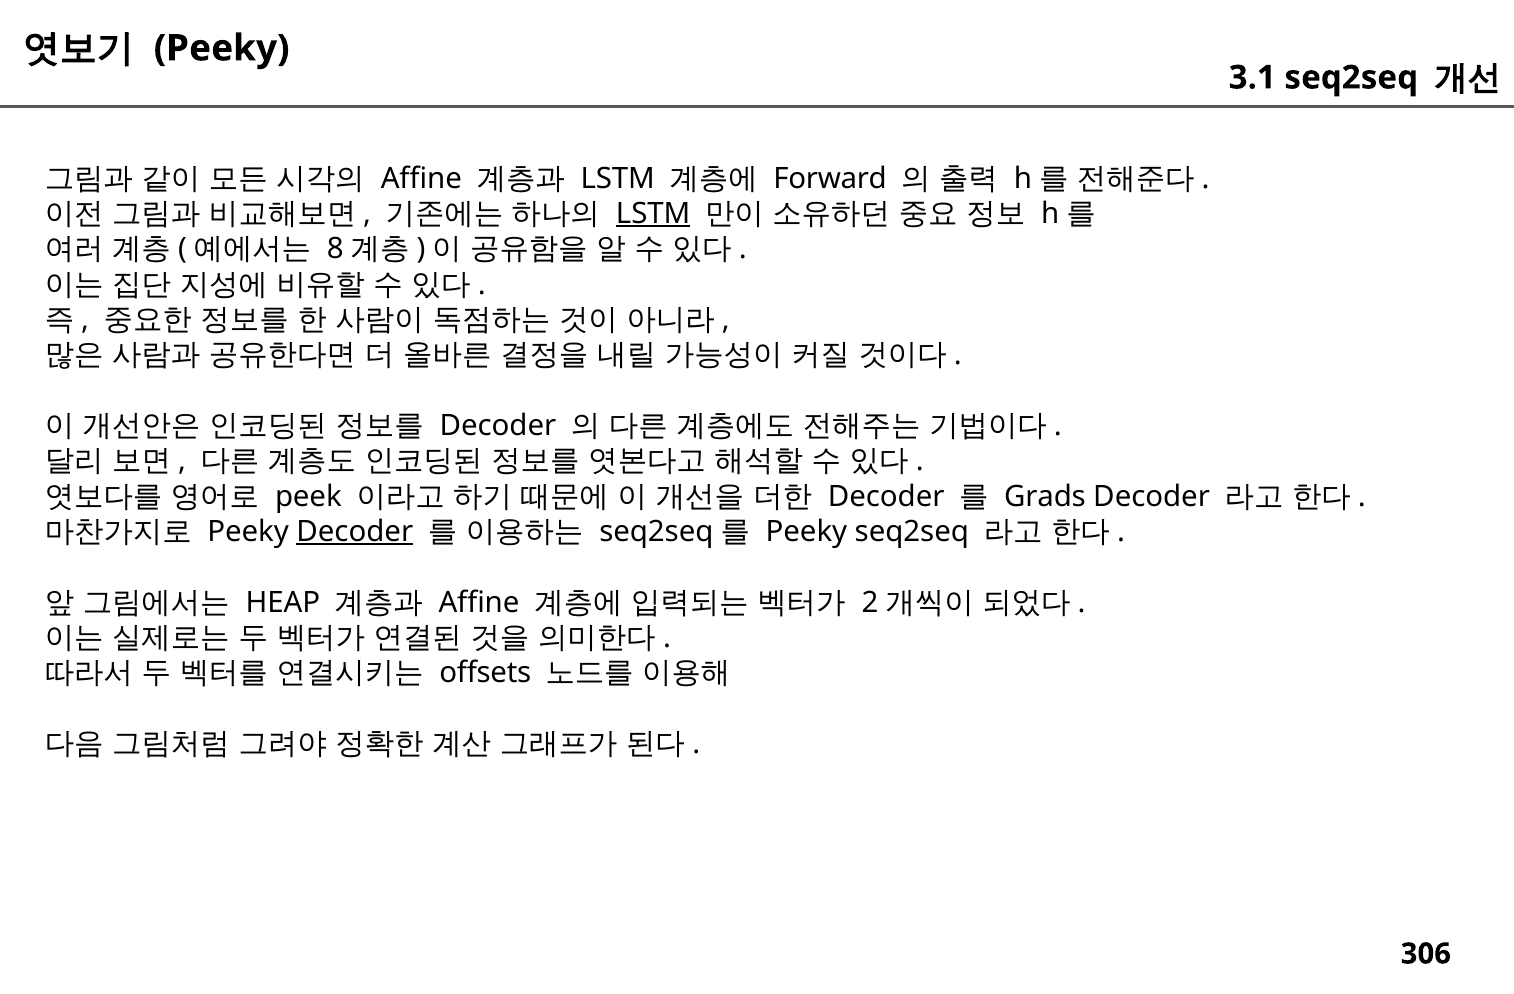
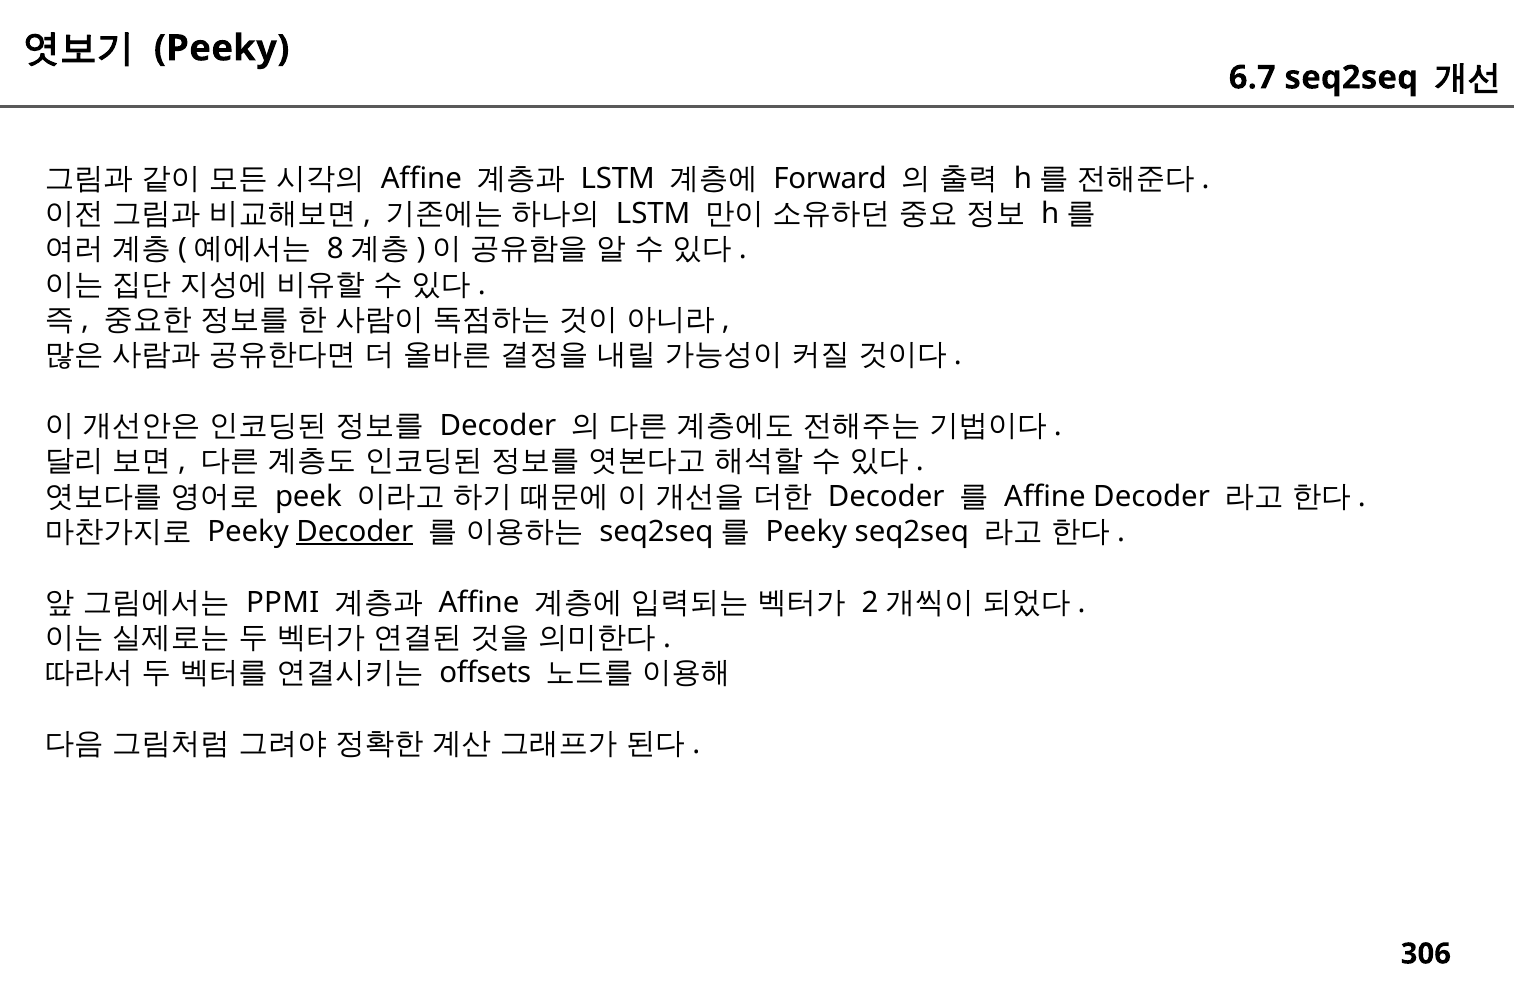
3.1: 3.1 -> 6.7
LSTM at (653, 214) underline: present -> none
Grads at (1045, 497): Grads -> Affine
HEAP: HEAP -> PPMI
